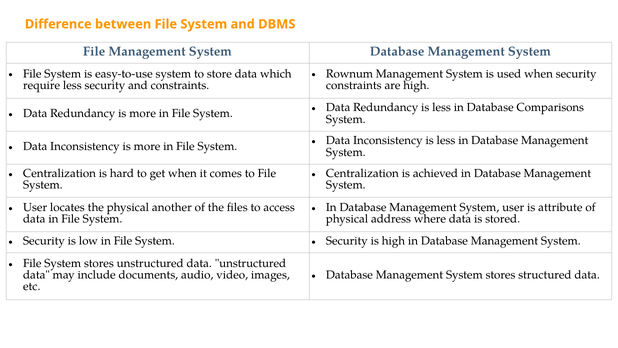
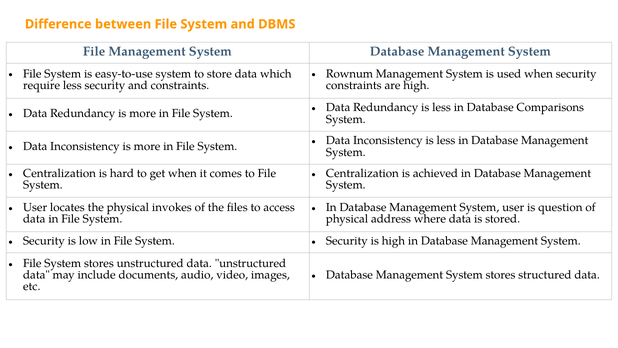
another: another -> invokes
attribute: attribute -> question
